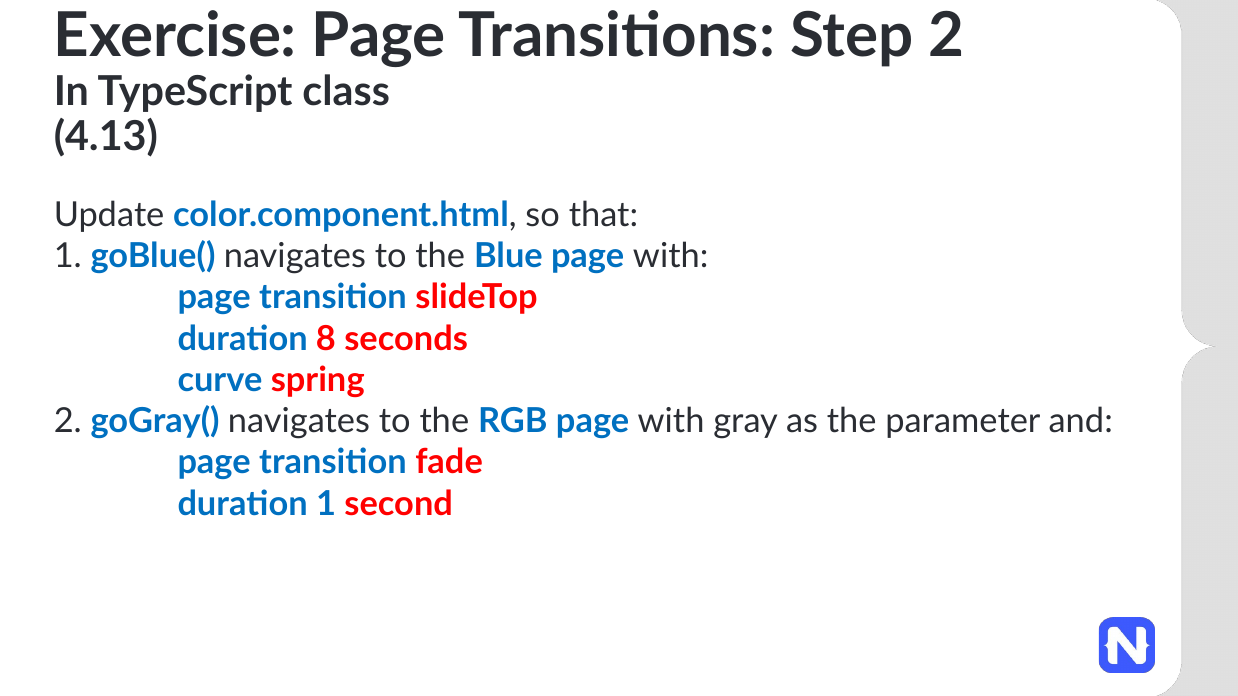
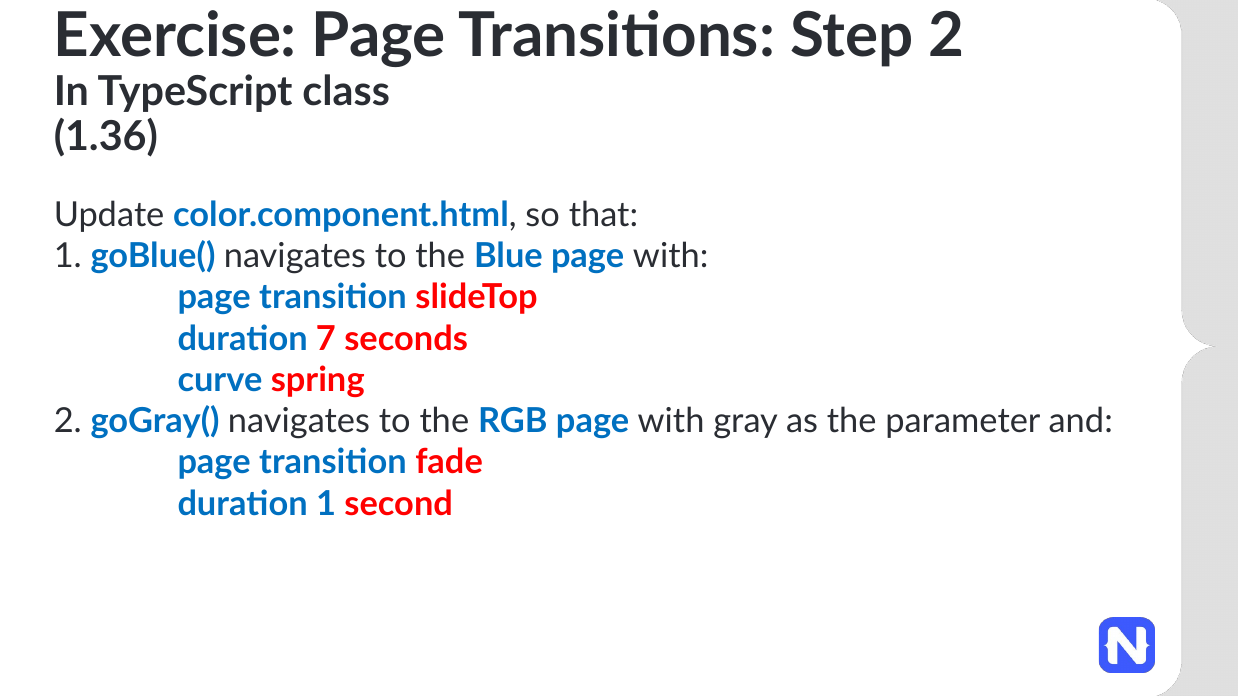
4.13: 4.13 -> 1.36
8: 8 -> 7
